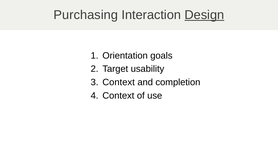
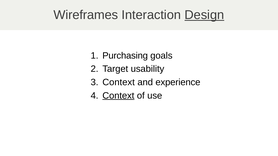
Purchasing: Purchasing -> Wireframes
Orientation: Orientation -> Purchasing
completion: completion -> experience
Context at (118, 96) underline: none -> present
